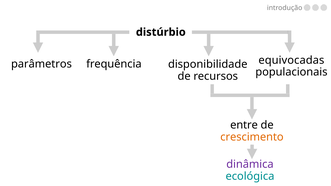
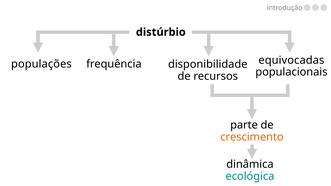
parâmetros: parâmetros -> populações
entre: entre -> parte
dinâmica colour: purple -> black
